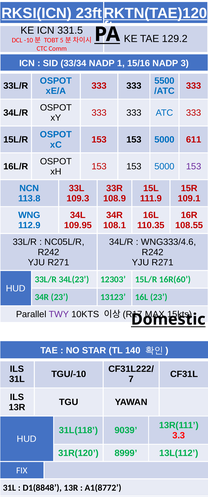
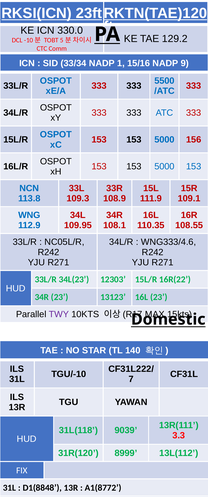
331.5: 331.5 -> 330.0
3: 3 -> 9
611: 611 -> 156
153 at (194, 167) colour: purple -> blue
16R(60: 16R(60 -> 16R(22
